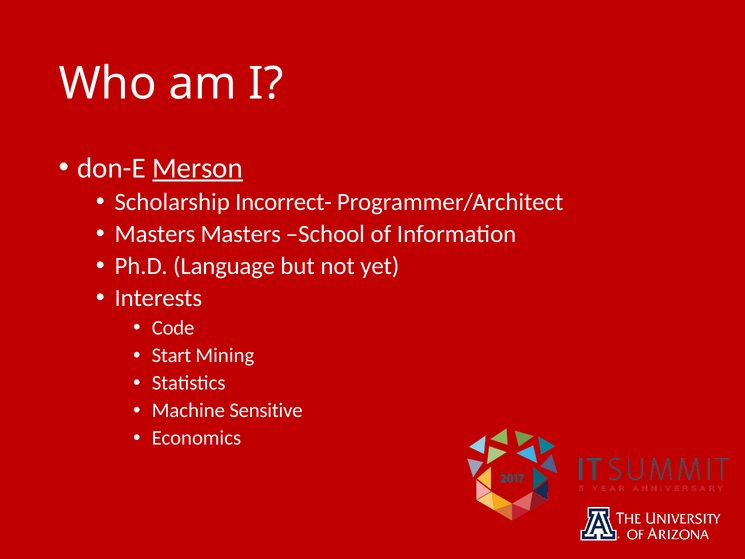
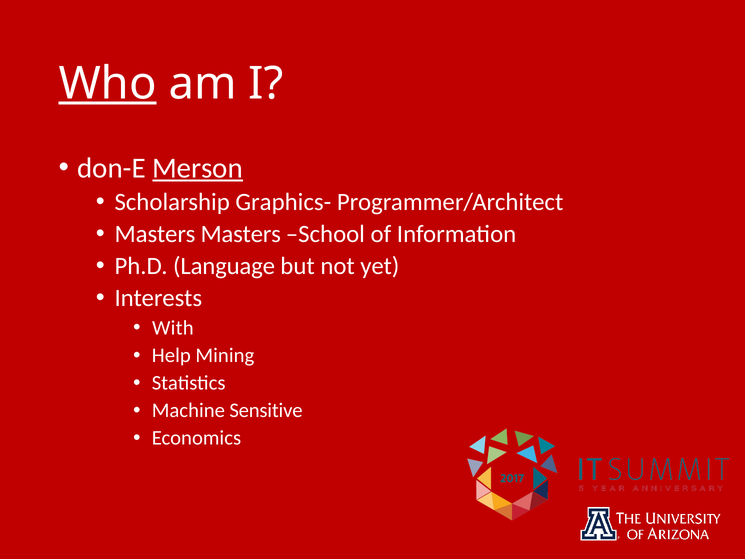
Who underline: none -> present
Incorrect-: Incorrect- -> Graphics-
Code: Code -> With
Start: Start -> Help
